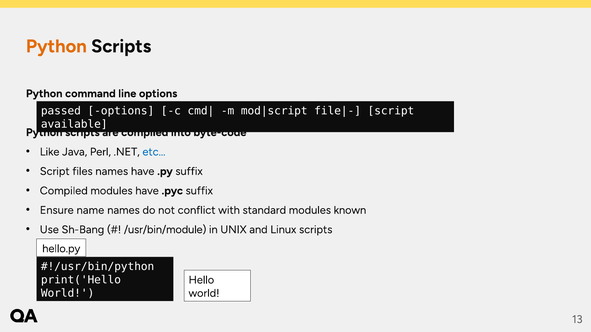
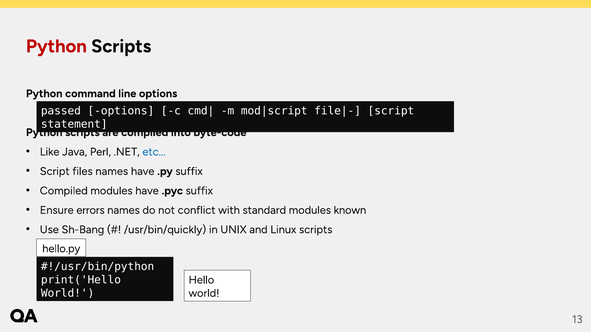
Python at (56, 46) colour: orange -> red
available: available -> statement
name: name -> errors
/usr/bin/module: /usr/bin/module -> /usr/bin/quickly
